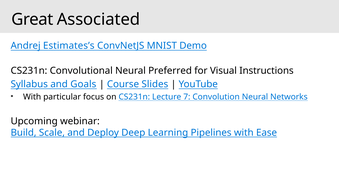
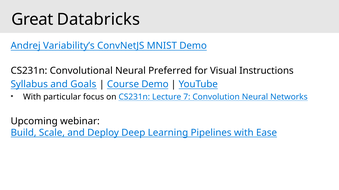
Associated: Associated -> Databricks
Estimates’s: Estimates’s -> Variability’s
Course Slides: Slides -> Demo
